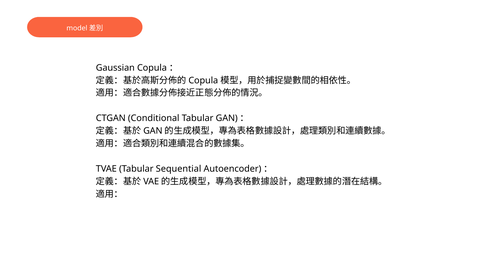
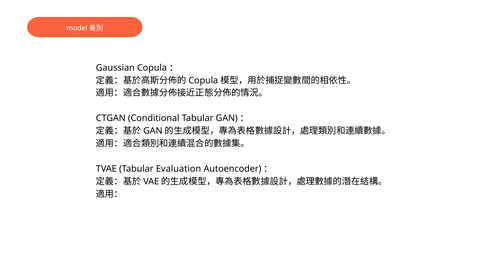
Sequential: Sequential -> Evaluation
